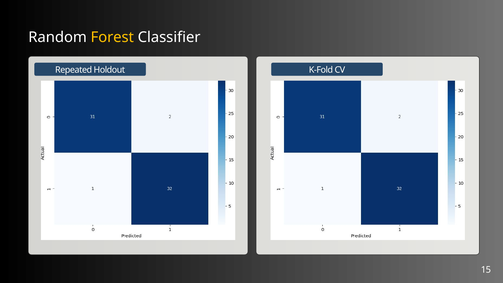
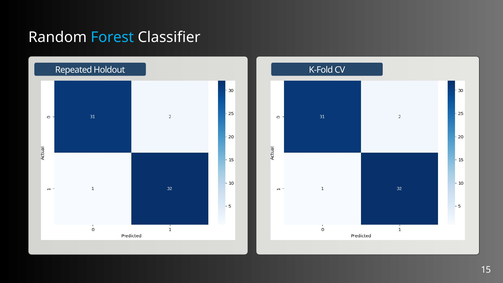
Forest colour: yellow -> light blue
